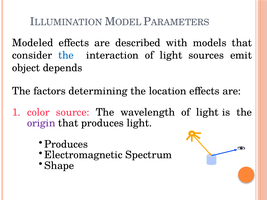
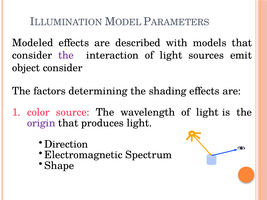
the at (66, 55) colour: blue -> purple
object depends: depends -> consider
location: location -> shading
Produces at (66, 144): Produces -> Direction
